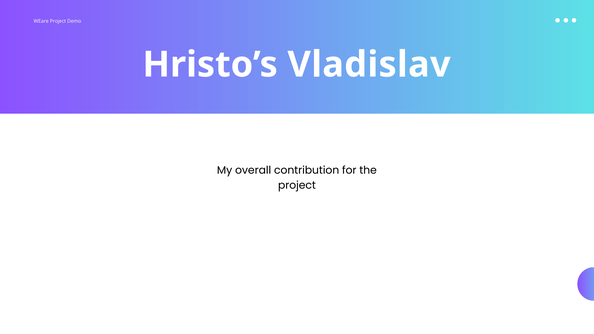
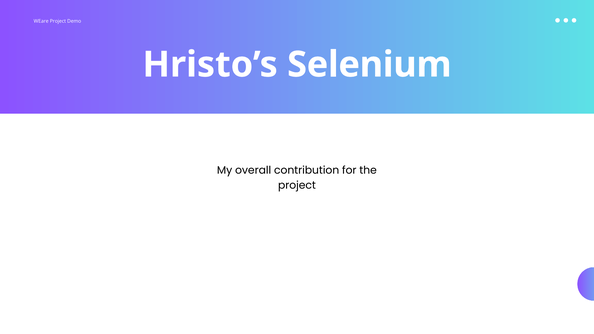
Vladislav: Vladislav -> Selenium
